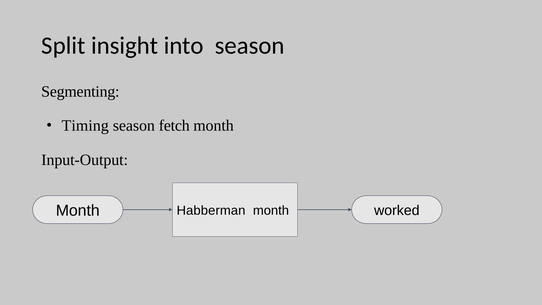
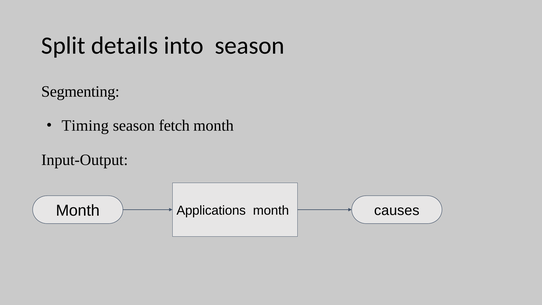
insight: insight -> details
worked: worked -> causes
Habberman: Habberman -> Applications
